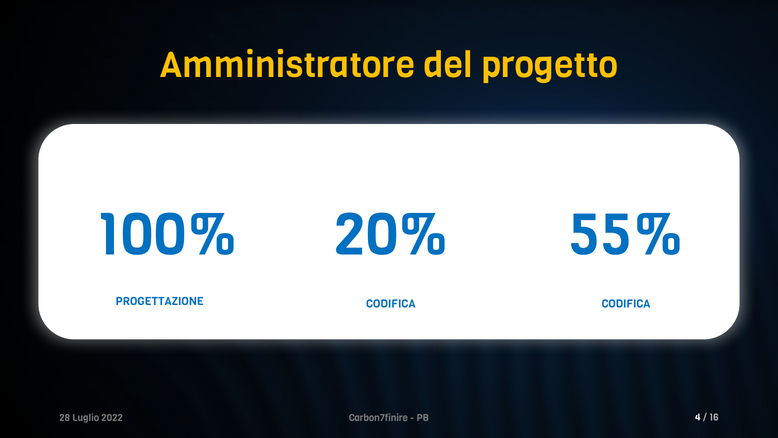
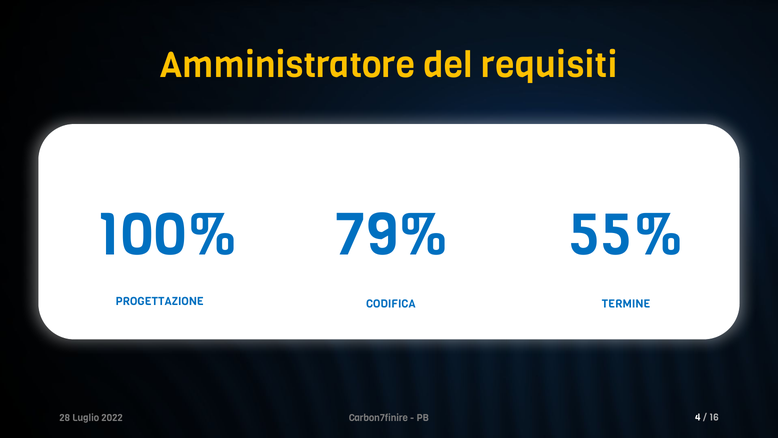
progetto: progetto -> requisiti
20%: 20% -> 79%
CODIFICA CODIFICA: CODIFICA -> TERMINE
